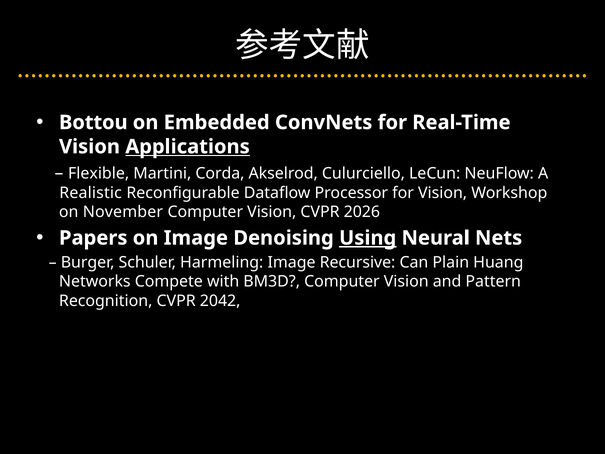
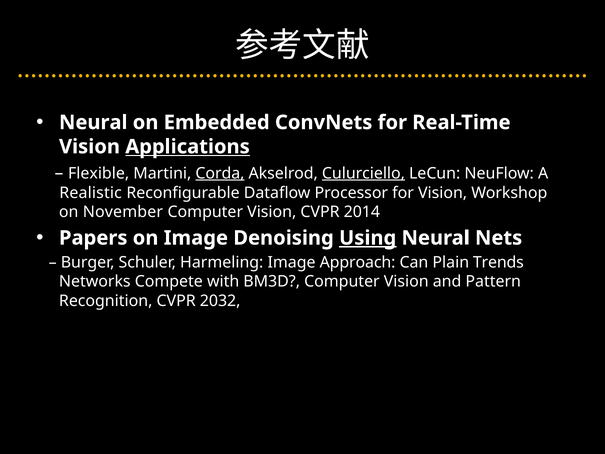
Bottou at (93, 122): Bottou -> Neural
Corda underline: none -> present
Culurciello underline: none -> present
2026: 2026 -> 2014
Recursive: Recursive -> Approach
Huang: Huang -> Trends
2042: 2042 -> 2032
